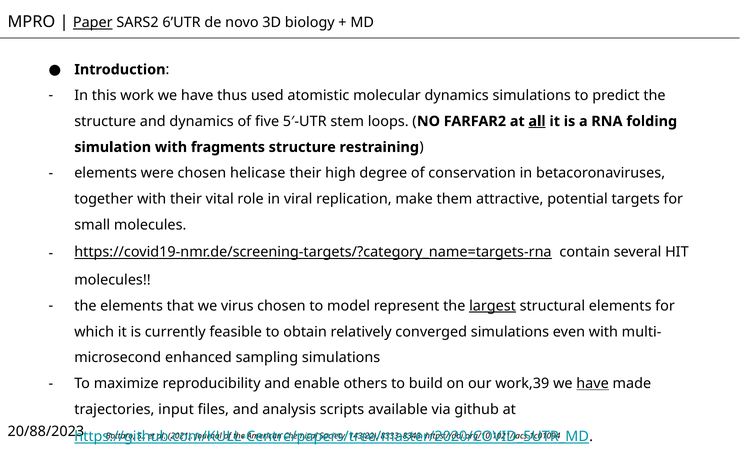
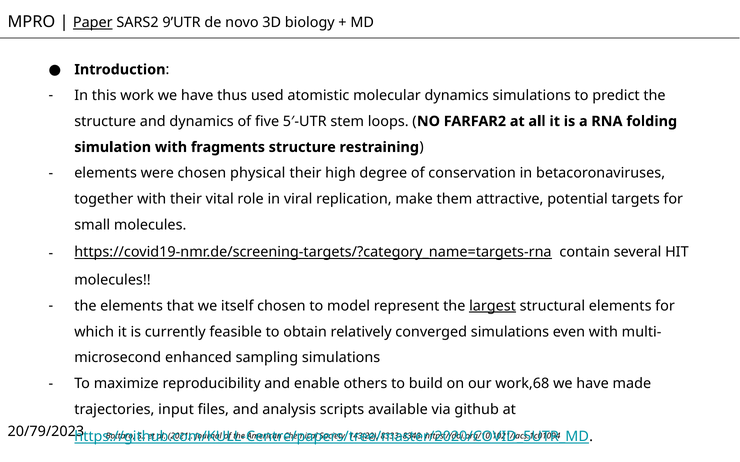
6’UTR: 6’UTR -> 9’UTR
all underline: present -> none
helicase: helicase -> physical
virus: virus -> itself
work,39: work,39 -> work,68
have at (593, 384) underline: present -> none
20/88/2023: 20/88/2023 -> 20/79/2023
